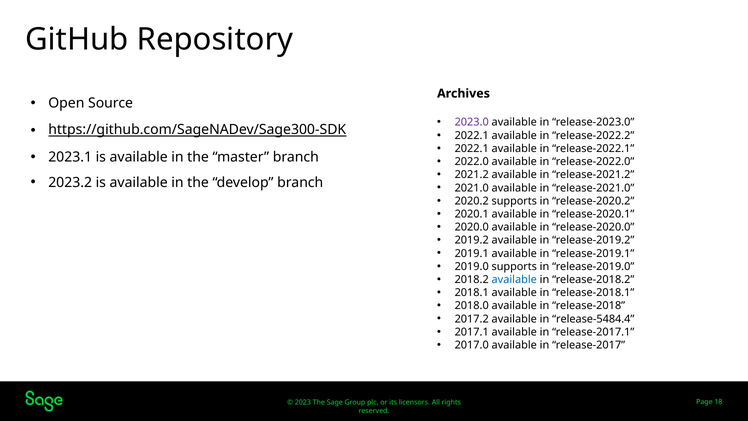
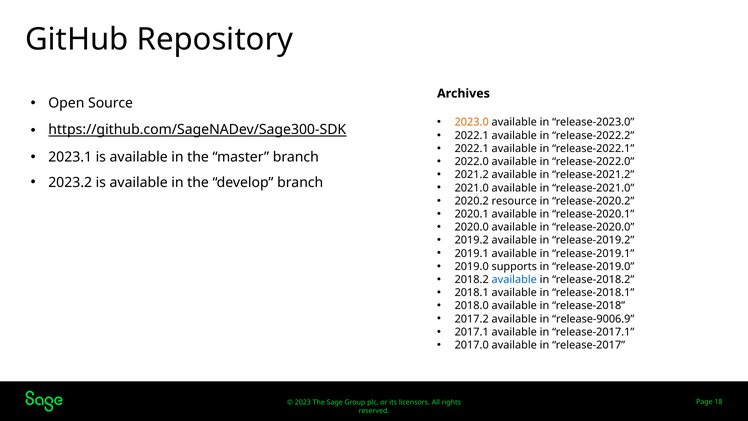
2023.0 colour: purple -> orange
2020.2 supports: supports -> resource
release-5484.4: release-5484.4 -> release-9006.9
